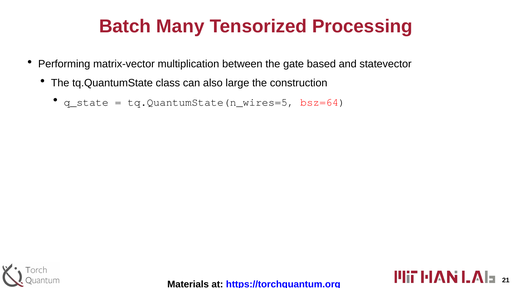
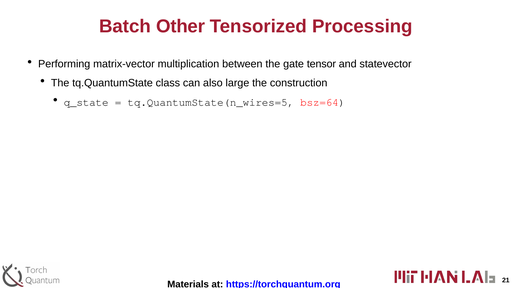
Many: Many -> Other
based: based -> tensor
